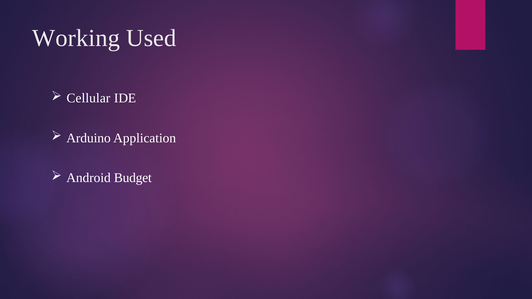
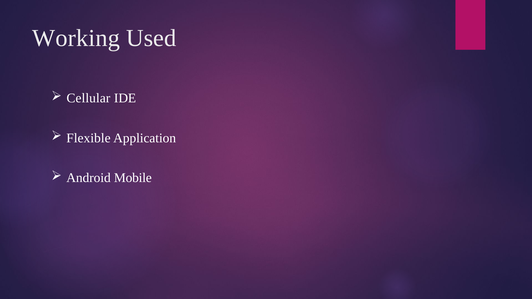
Arduino: Arduino -> Flexible
Budget: Budget -> Mobile
